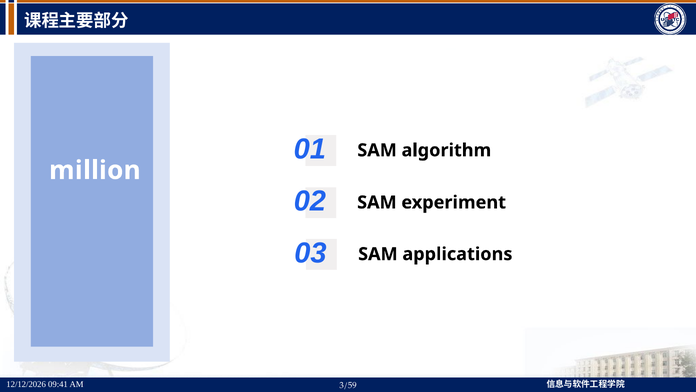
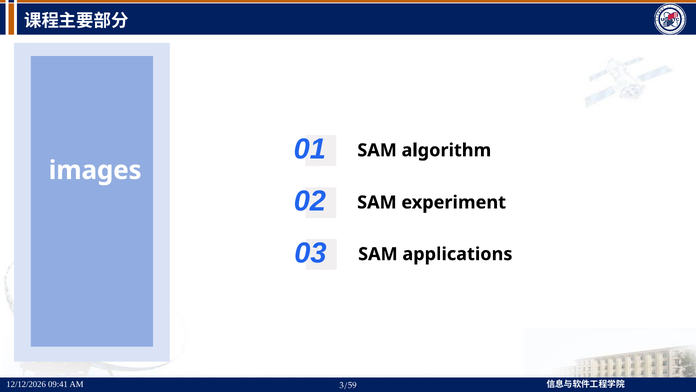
million: million -> images
